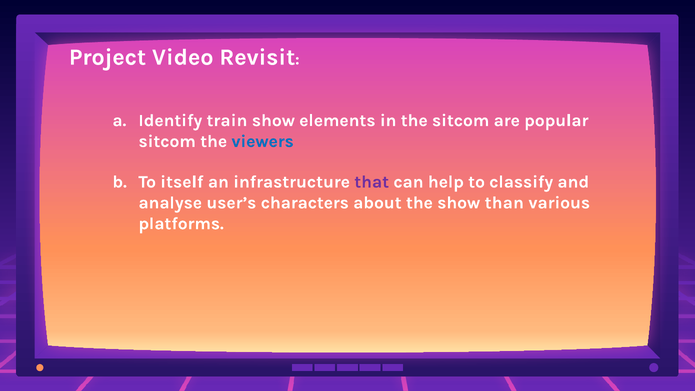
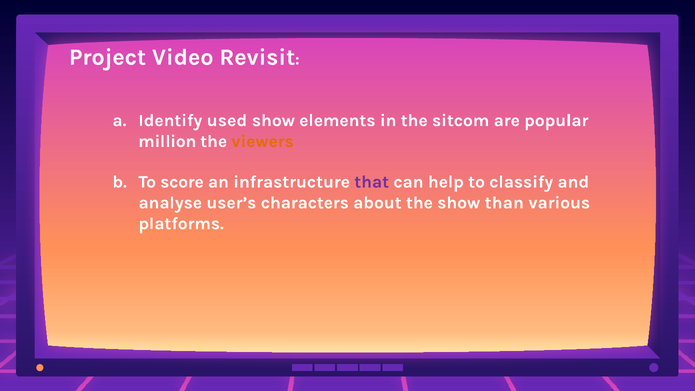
train: train -> used
sitcom at (167, 141): sitcom -> million
viewers colour: blue -> orange
itself: itself -> score
